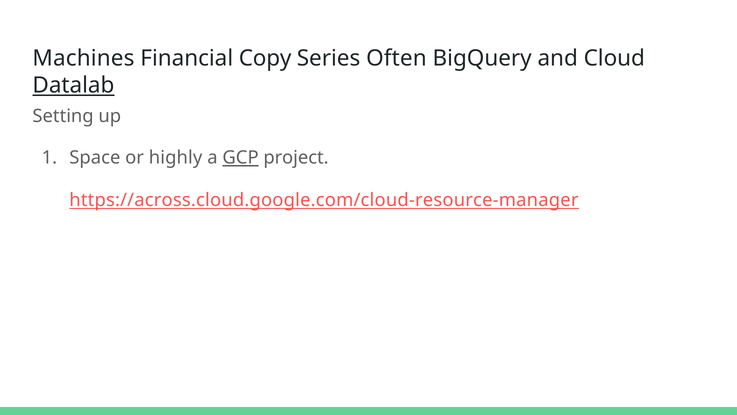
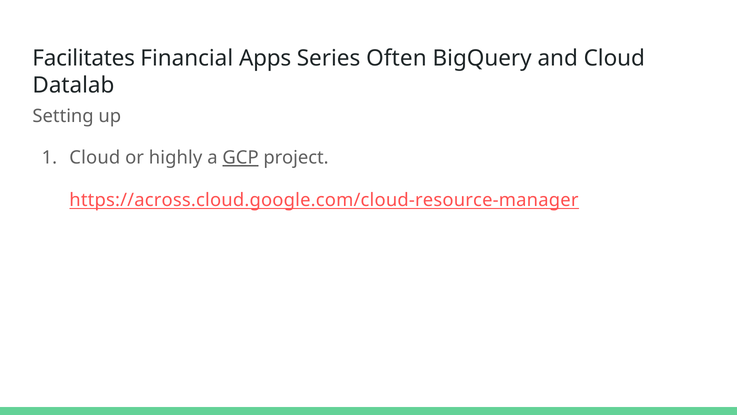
Machines: Machines -> Facilitates
Copy: Copy -> Apps
Datalab underline: present -> none
Space at (95, 158): Space -> Cloud
